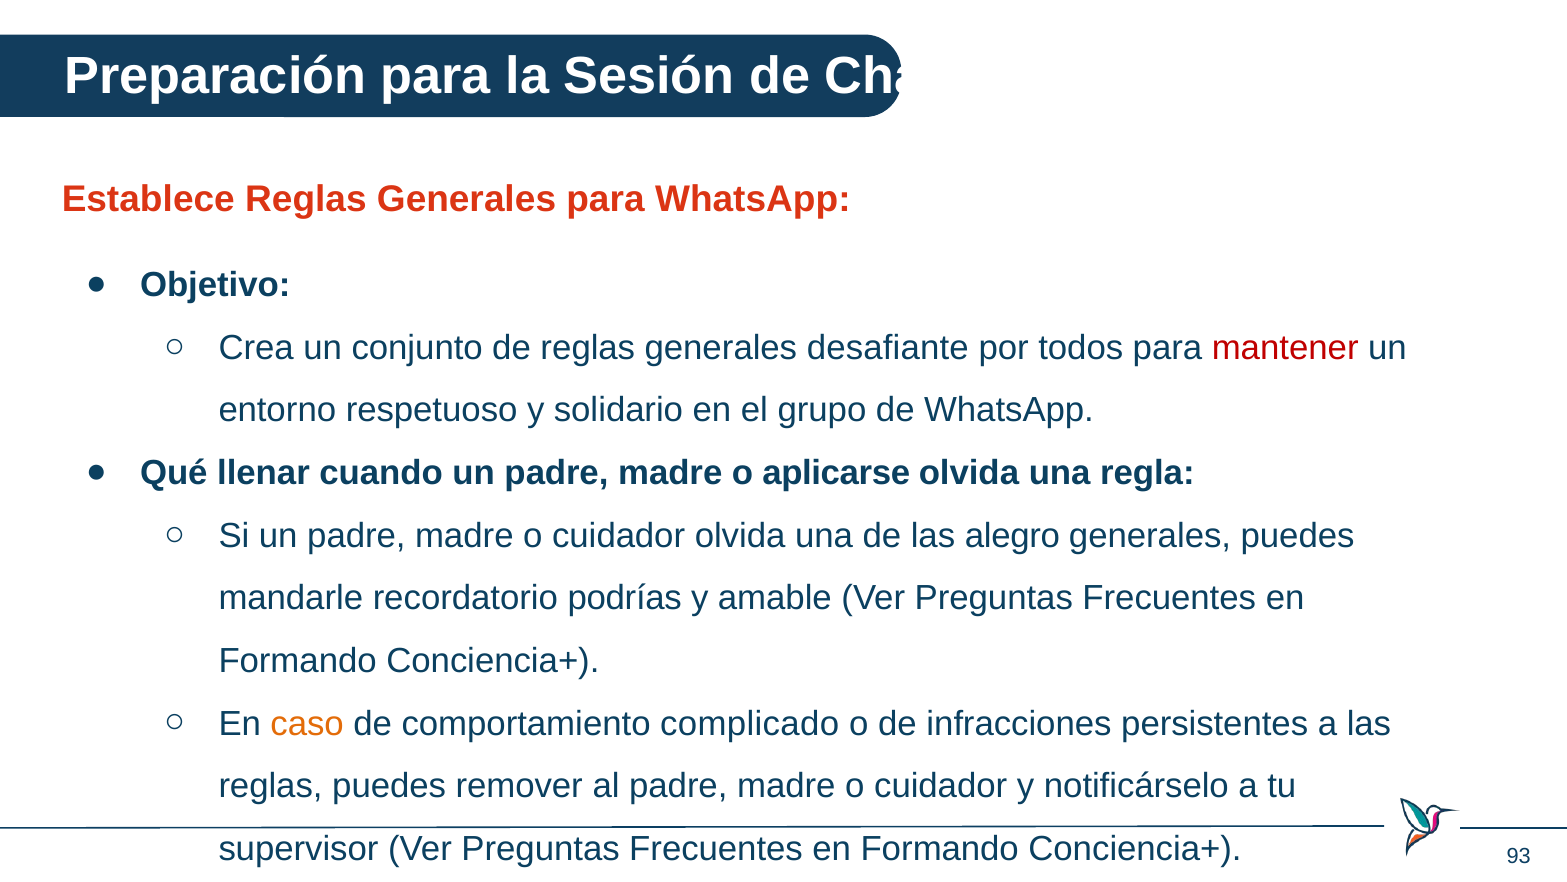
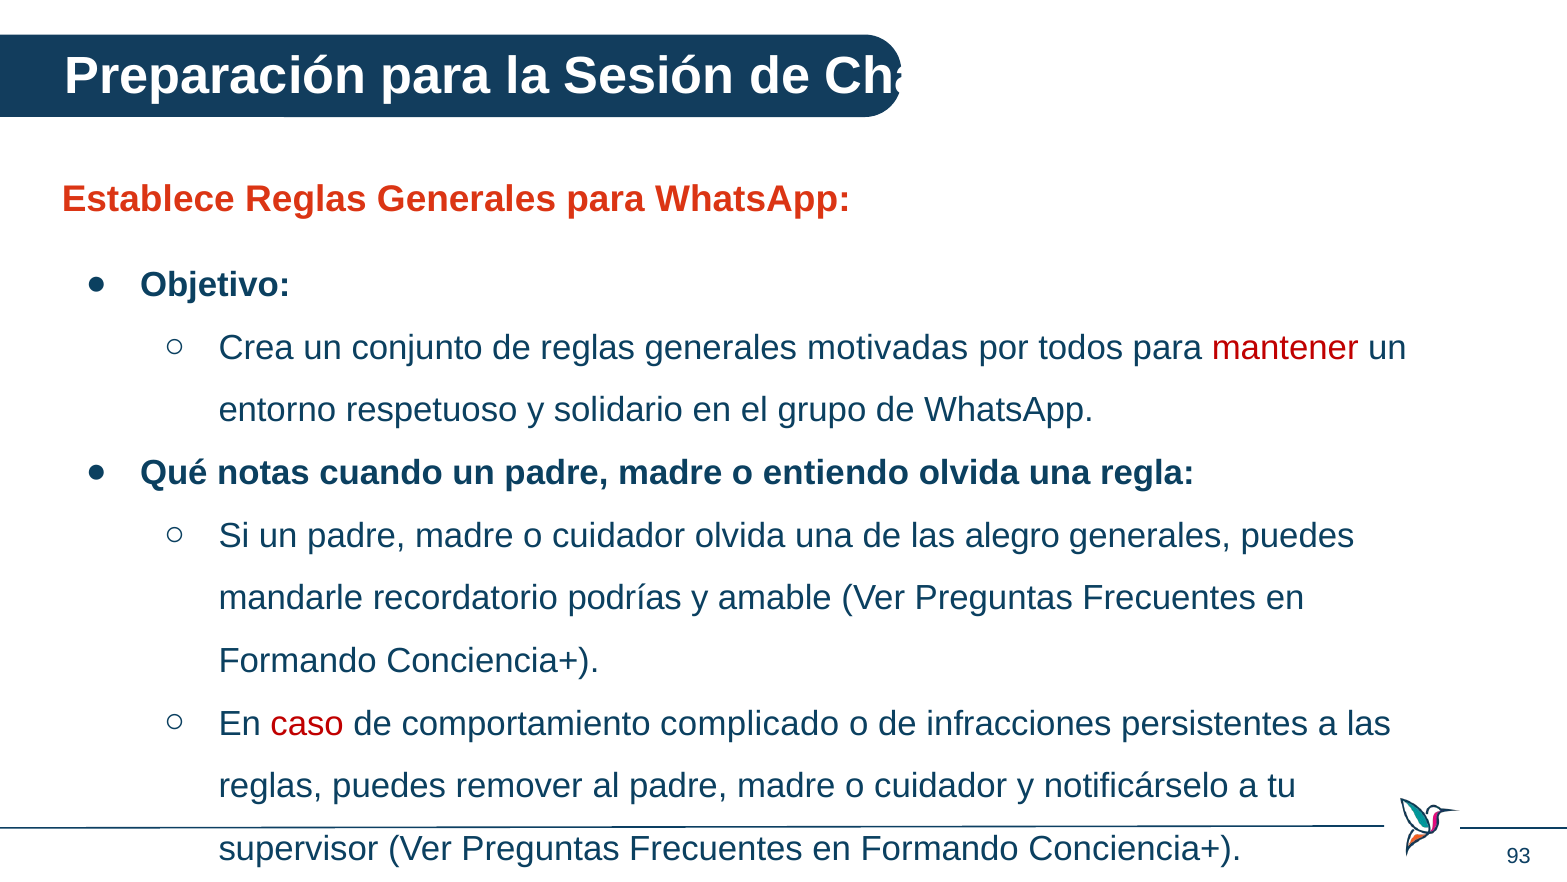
desafiante: desafiante -> motivadas
llenar: llenar -> notas
aplicarse: aplicarse -> entiendo
caso colour: orange -> red
